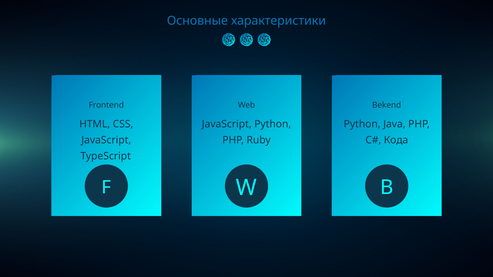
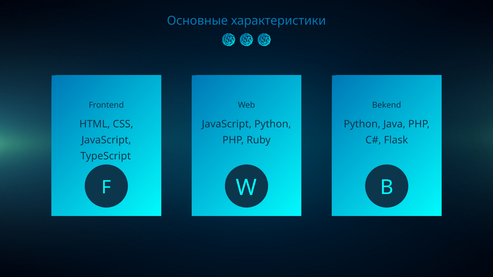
Кода: Кода -> Flask
